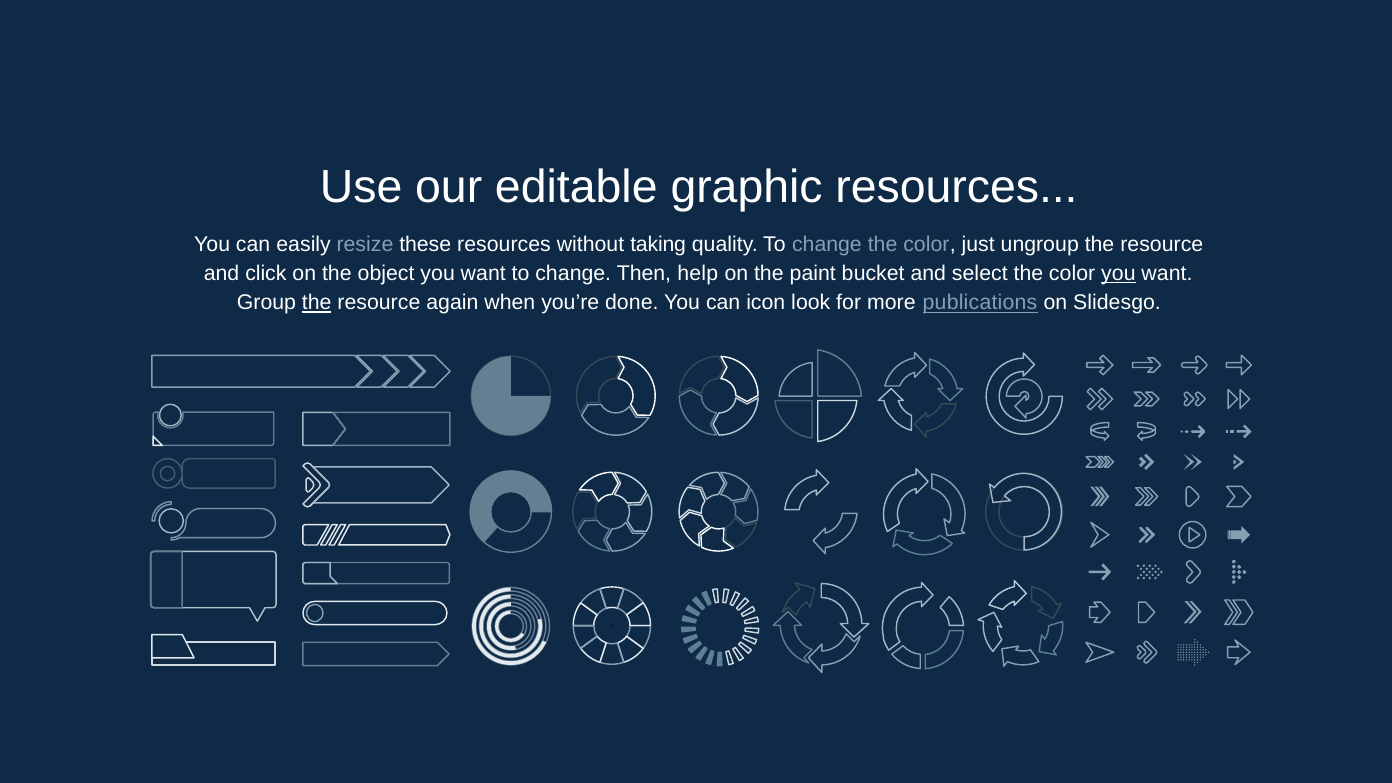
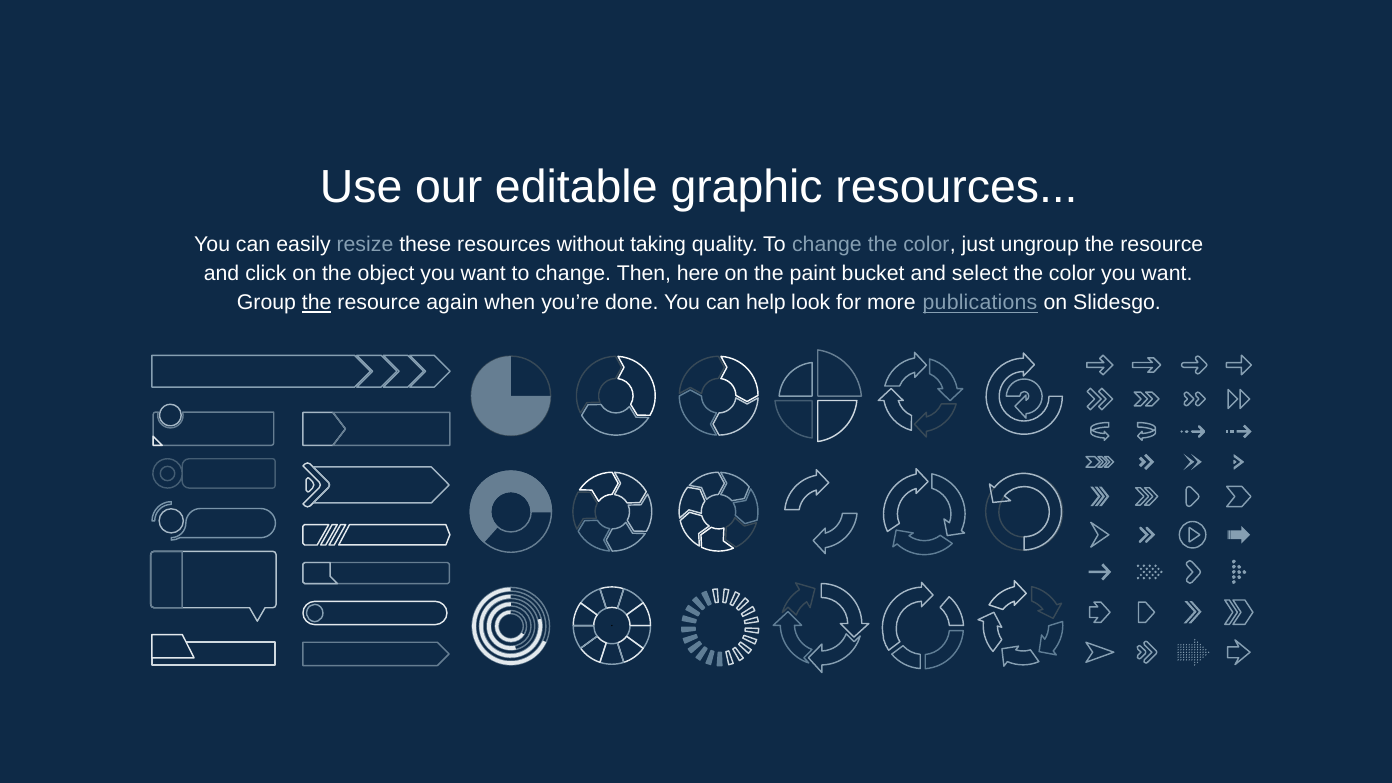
help: help -> here
you at (1118, 274) underline: present -> none
icon: icon -> help
